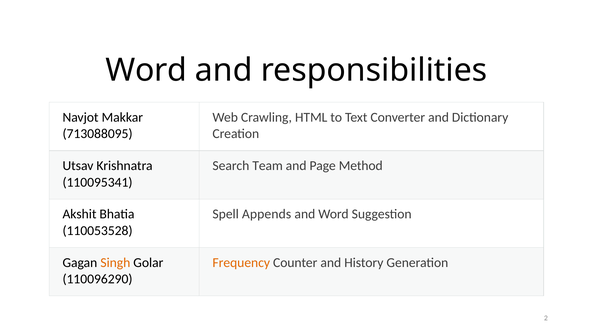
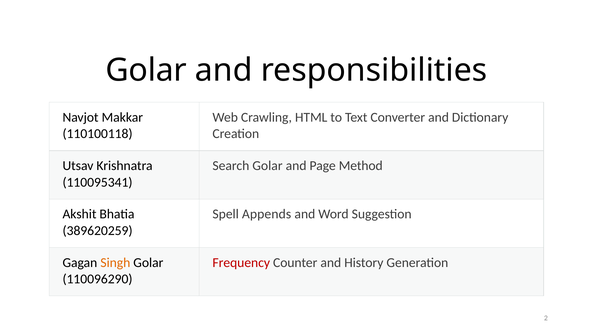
Word at (146, 70): Word -> Golar
713088095: 713088095 -> 110100118
Search Team: Team -> Golar
110053528: 110053528 -> 389620259
Frequency colour: orange -> red
